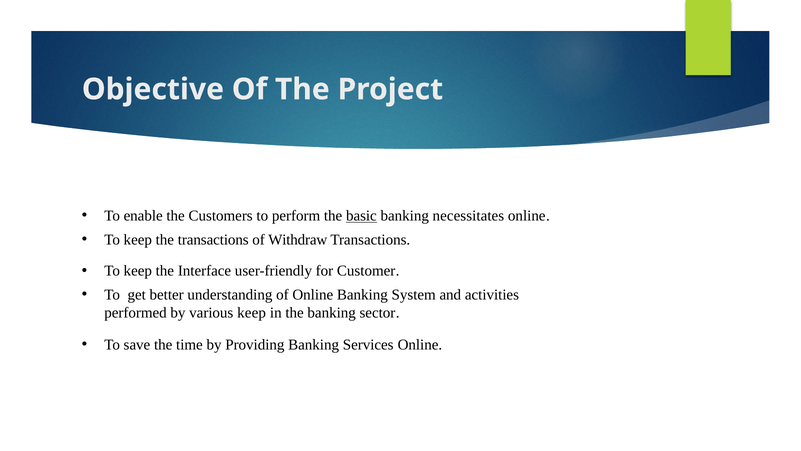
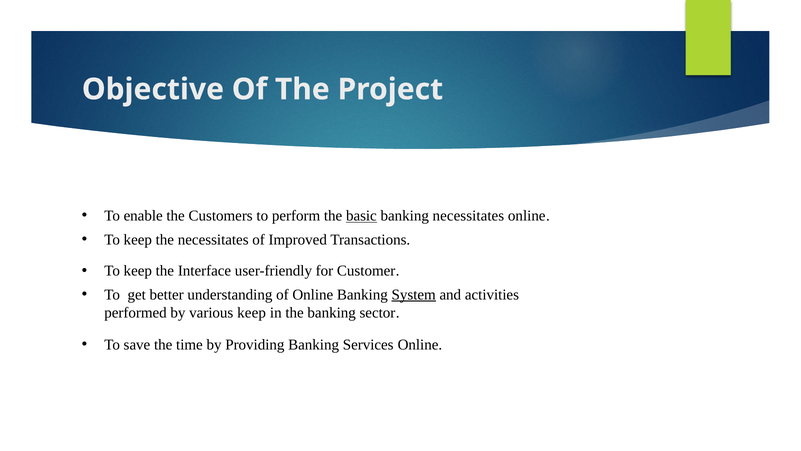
the transactions: transactions -> necessitates
Withdraw: Withdraw -> Improved
System underline: none -> present
